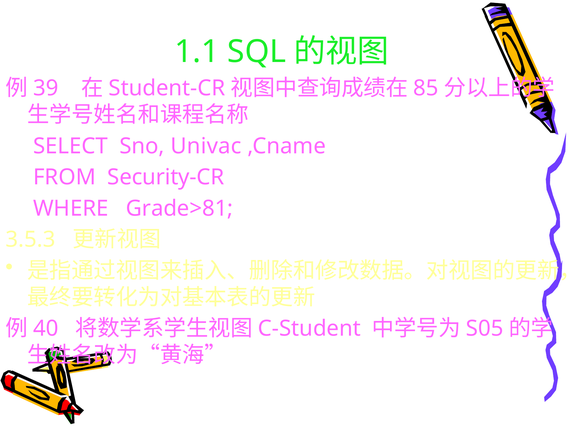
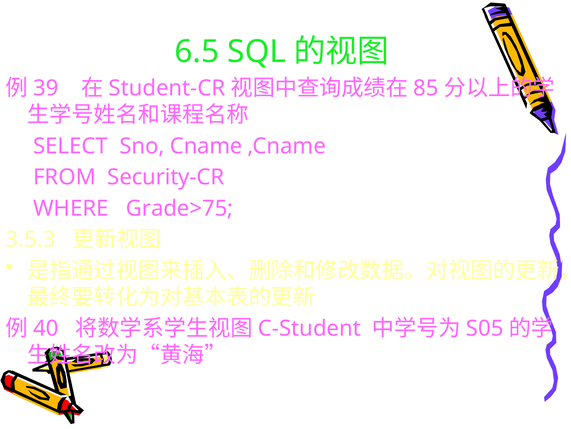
1.1: 1.1 -> 6.5
Univac: Univac -> Cname
Grade>81: Grade>81 -> Grade>75
